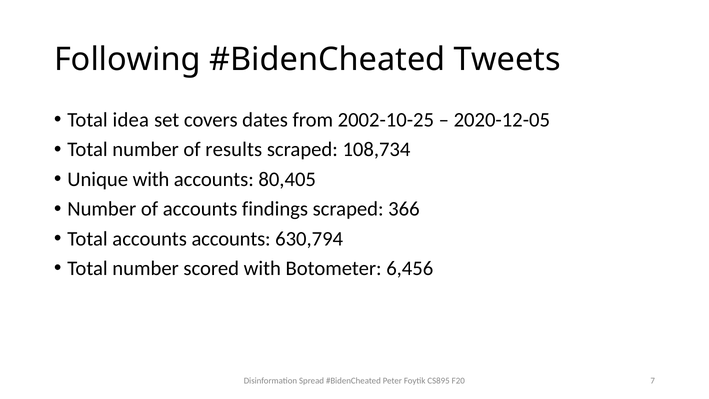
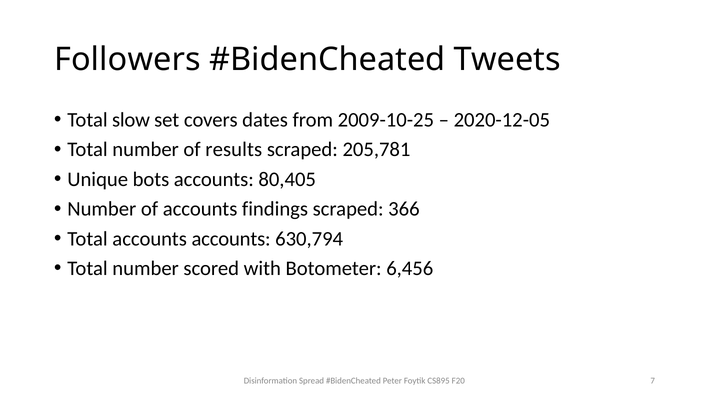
Following: Following -> Followers
idea: idea -> slow
2002-10-25: 2002-10-25 -> 2009-10-25
108,734: 108,734 -> 205,781
Unique with: with -> bots
